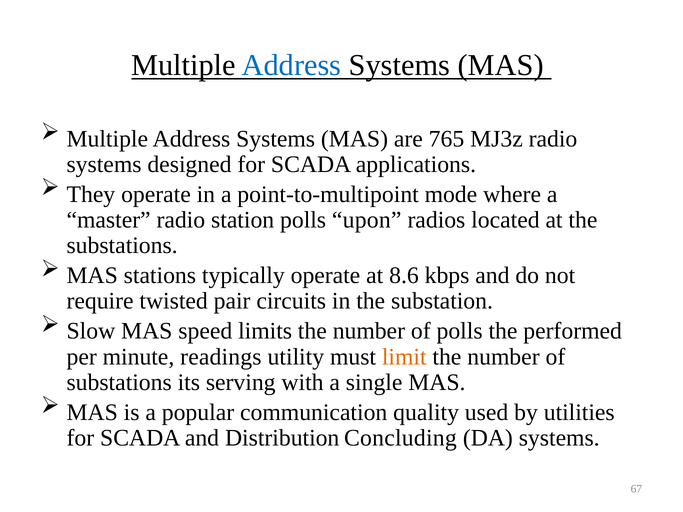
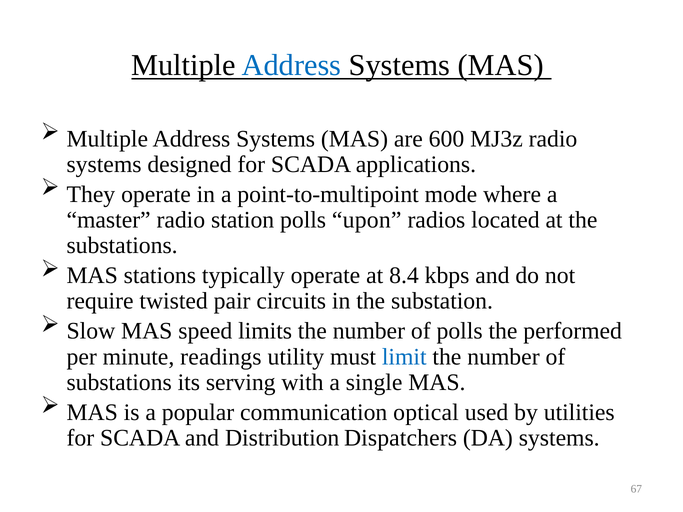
765: 765 -> 600
8.6: 8.6 -> 8.4
limit colour: orange -> blue
quality: quality -> optical
Concluding: Concluding -> Dispatchers
